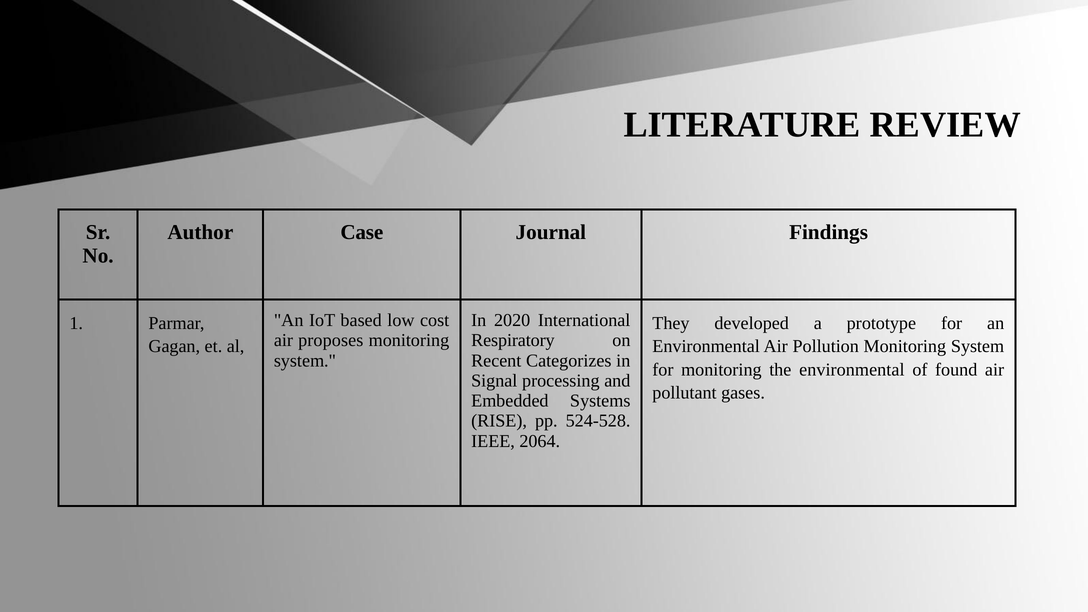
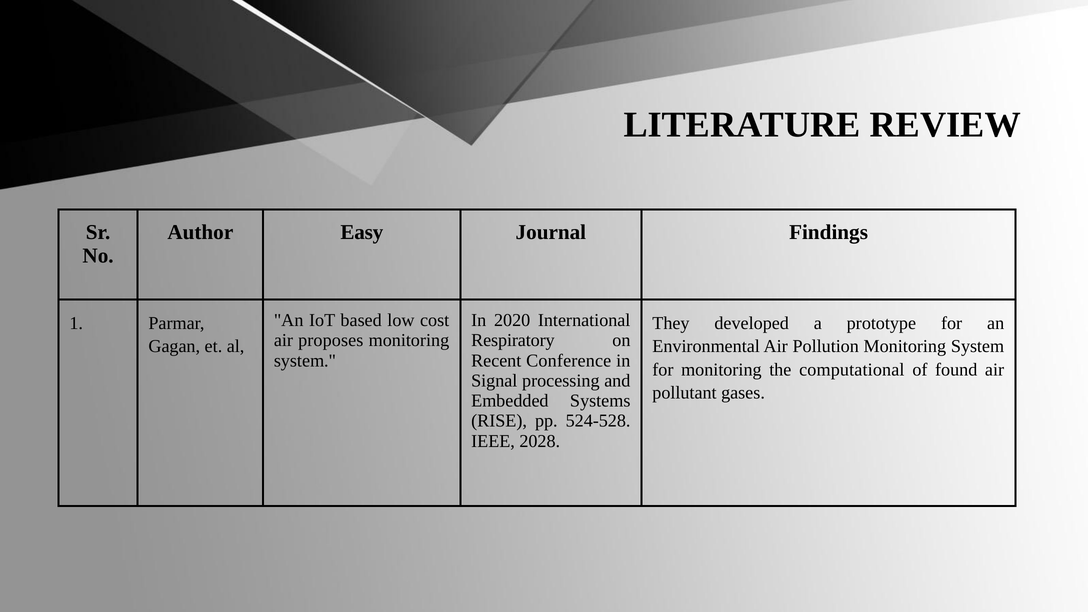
Case: Case -> Easy
Categorizes: Categorizes -> Conference
the environmental: environmental -> computational
2064: 2064 -> 2028
